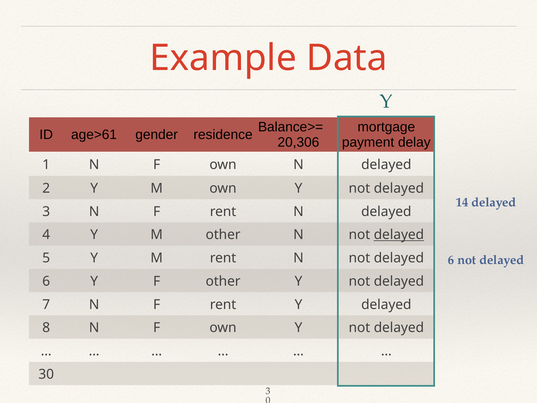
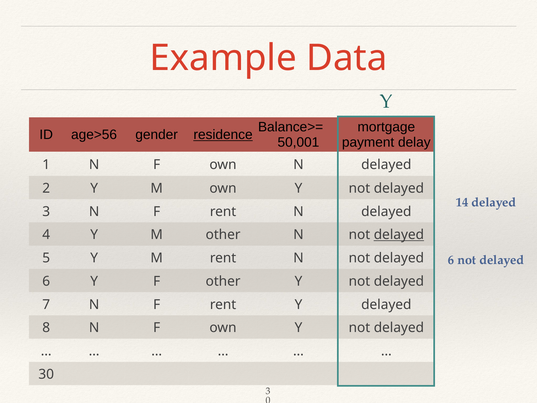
age>61: age>61 -> age>56
residence underline: none -> present
20,306: 20,306 -> 50,001
